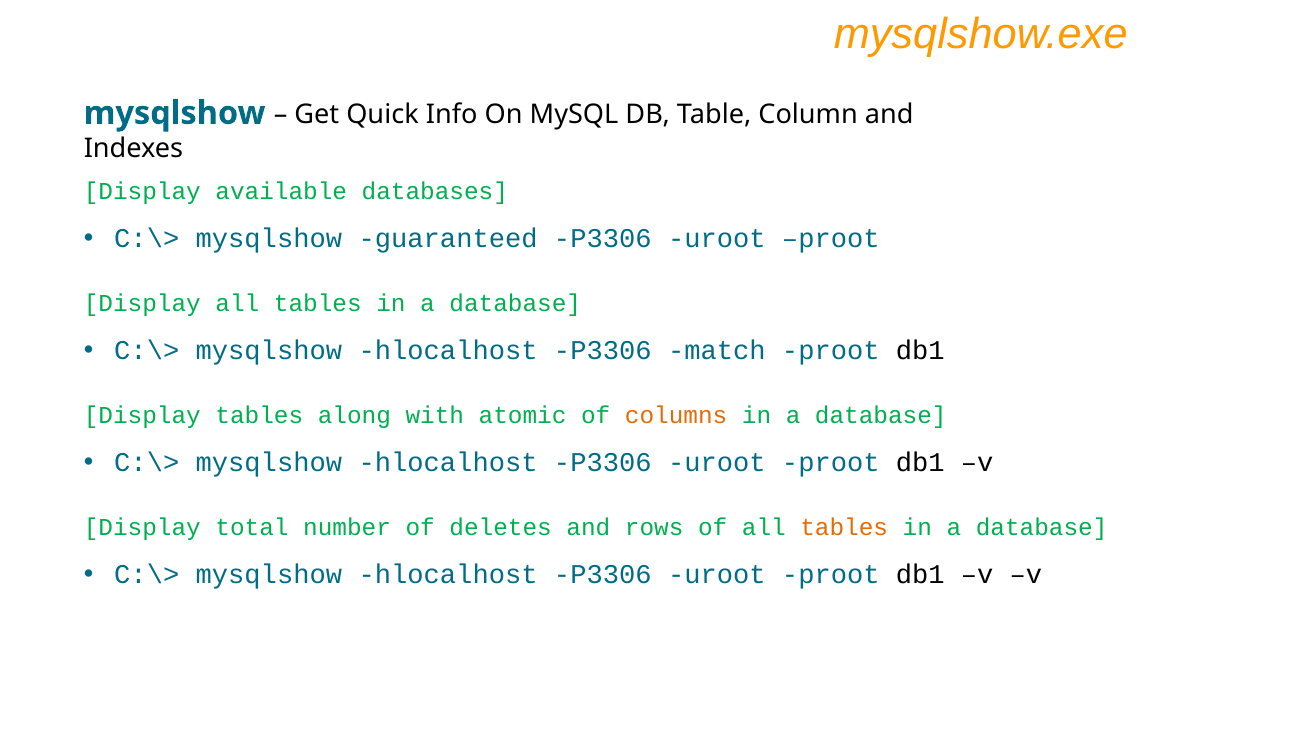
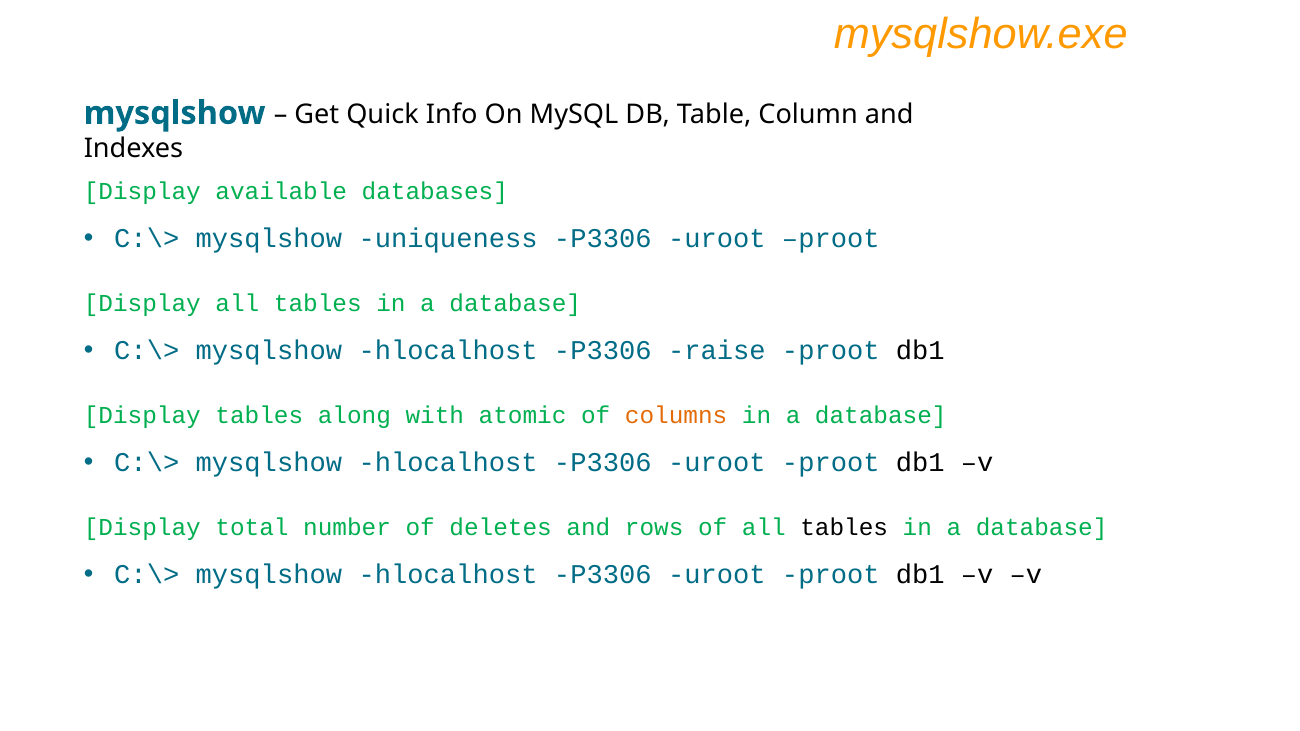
guaranteed: guaranteed -> uniqueness
match: match -> raise
tables at (844, 528) colour: orange -> black
